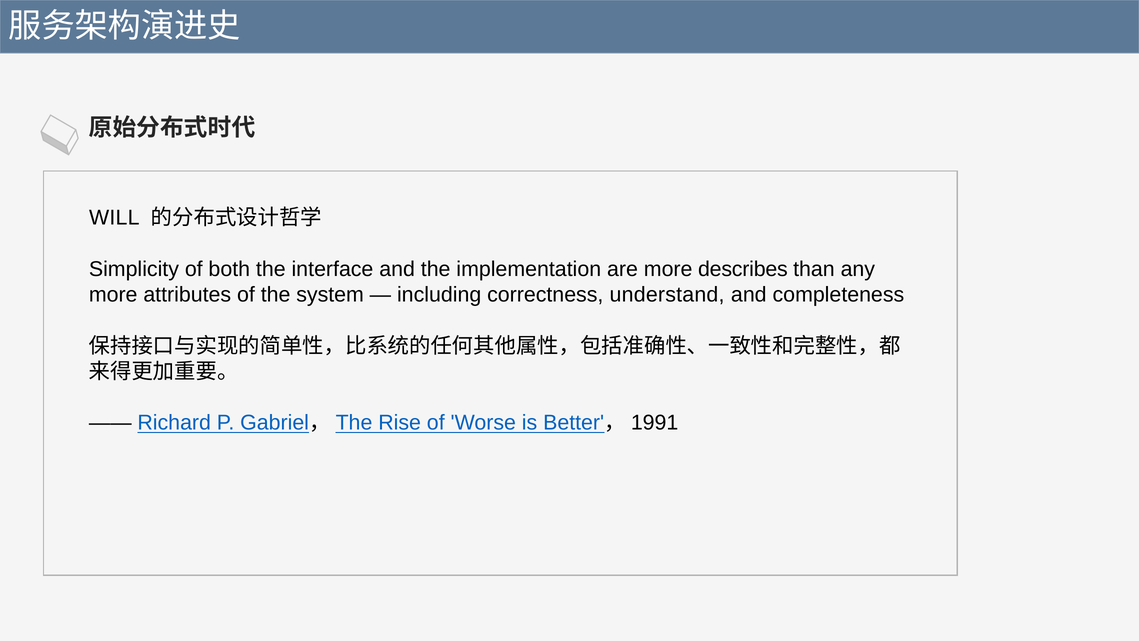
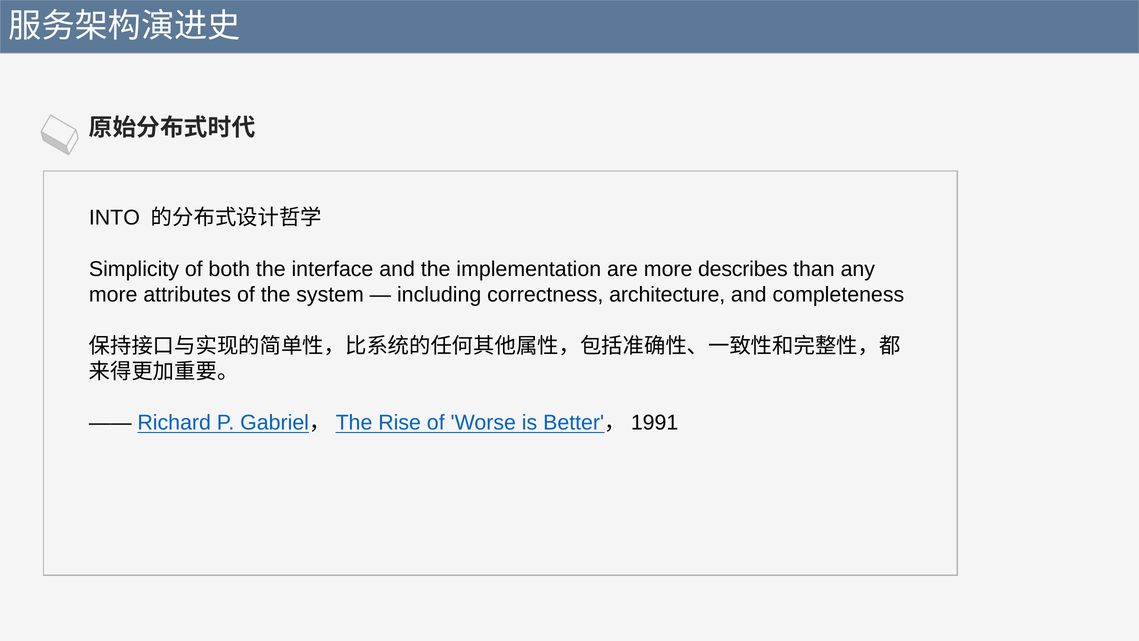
WILL: WILL -> INTO
understand: understand -> architecture
